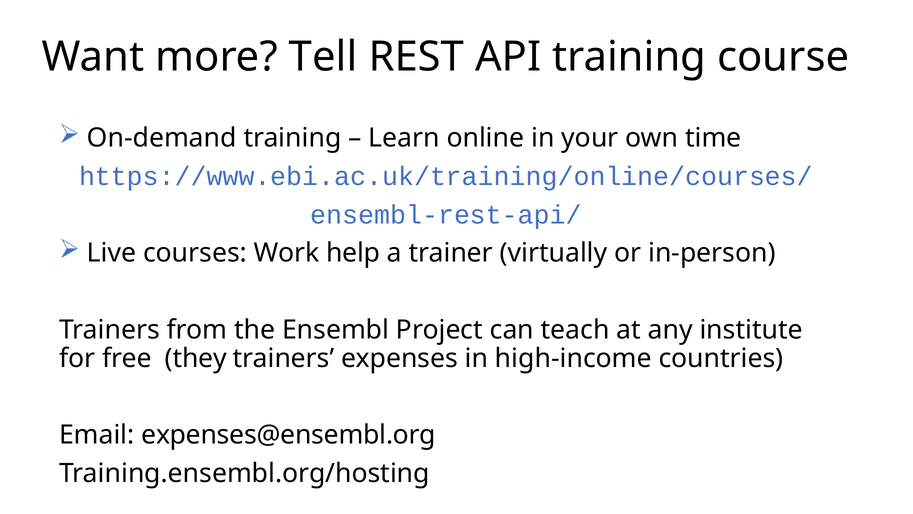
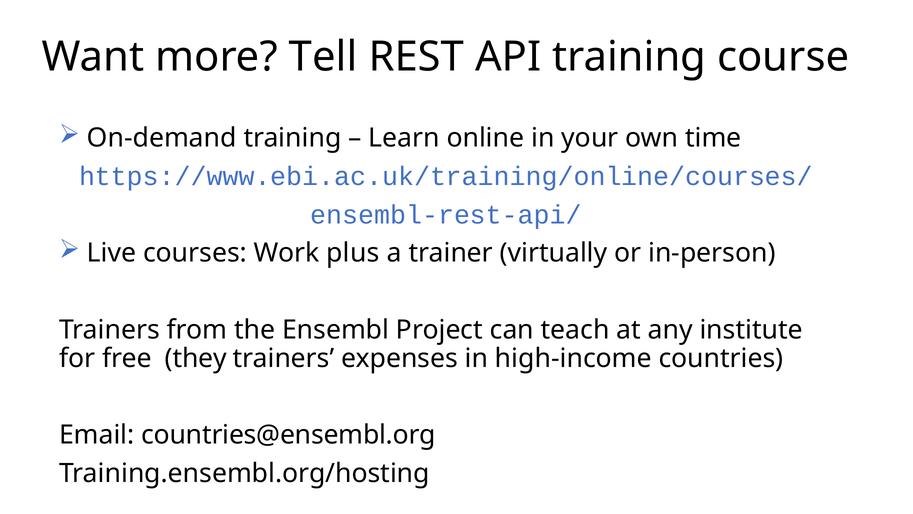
help: help -> plus
expenses@ensembl.org: expenses@ensembl.org -> countries@ensembl.org
